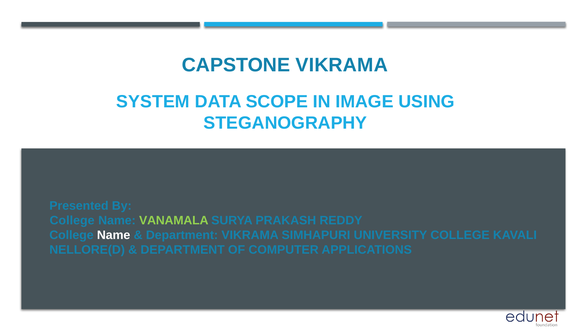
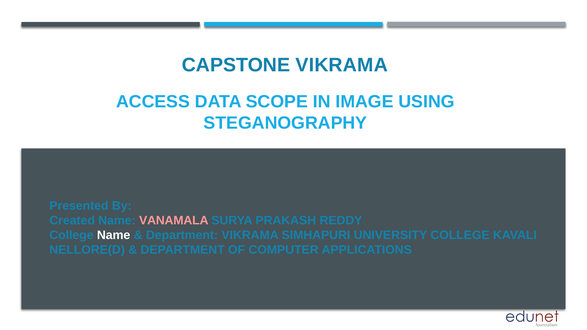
SYSTEM: SYSTEM -> ACCESS
College at (72, 220): College -> Created
VANAMALA colour: light green -> pink
